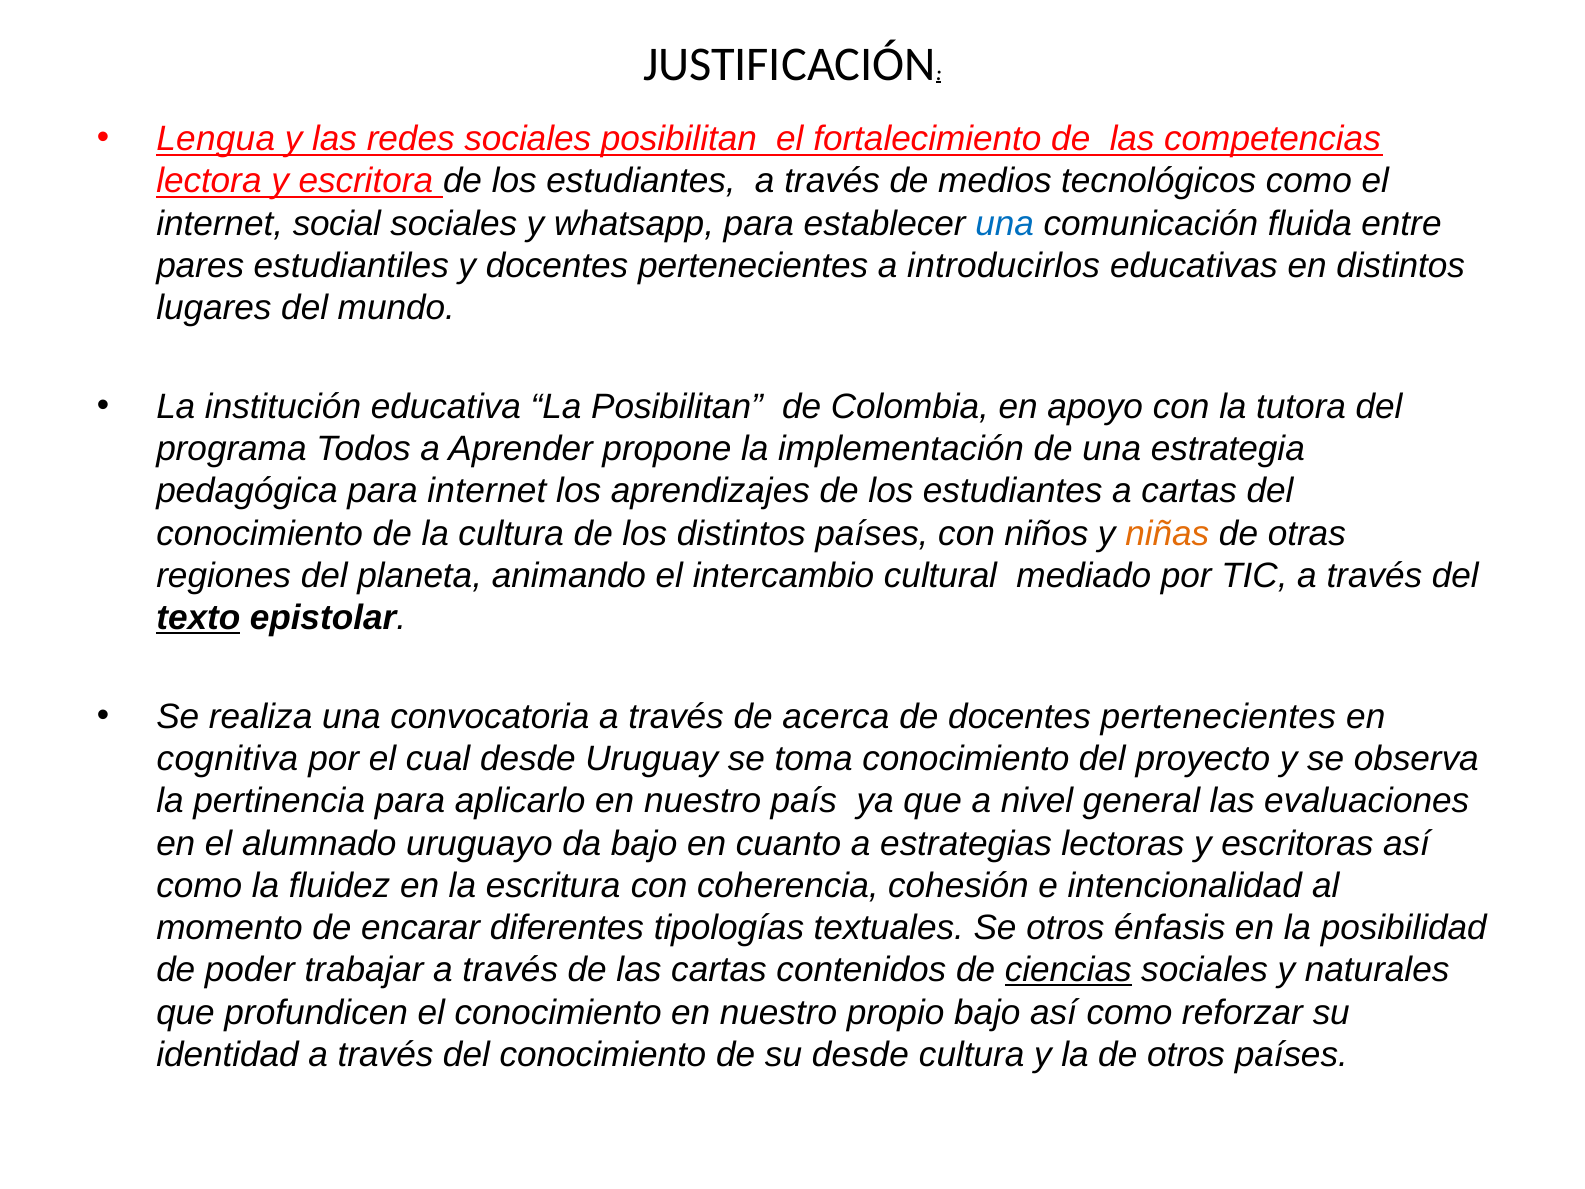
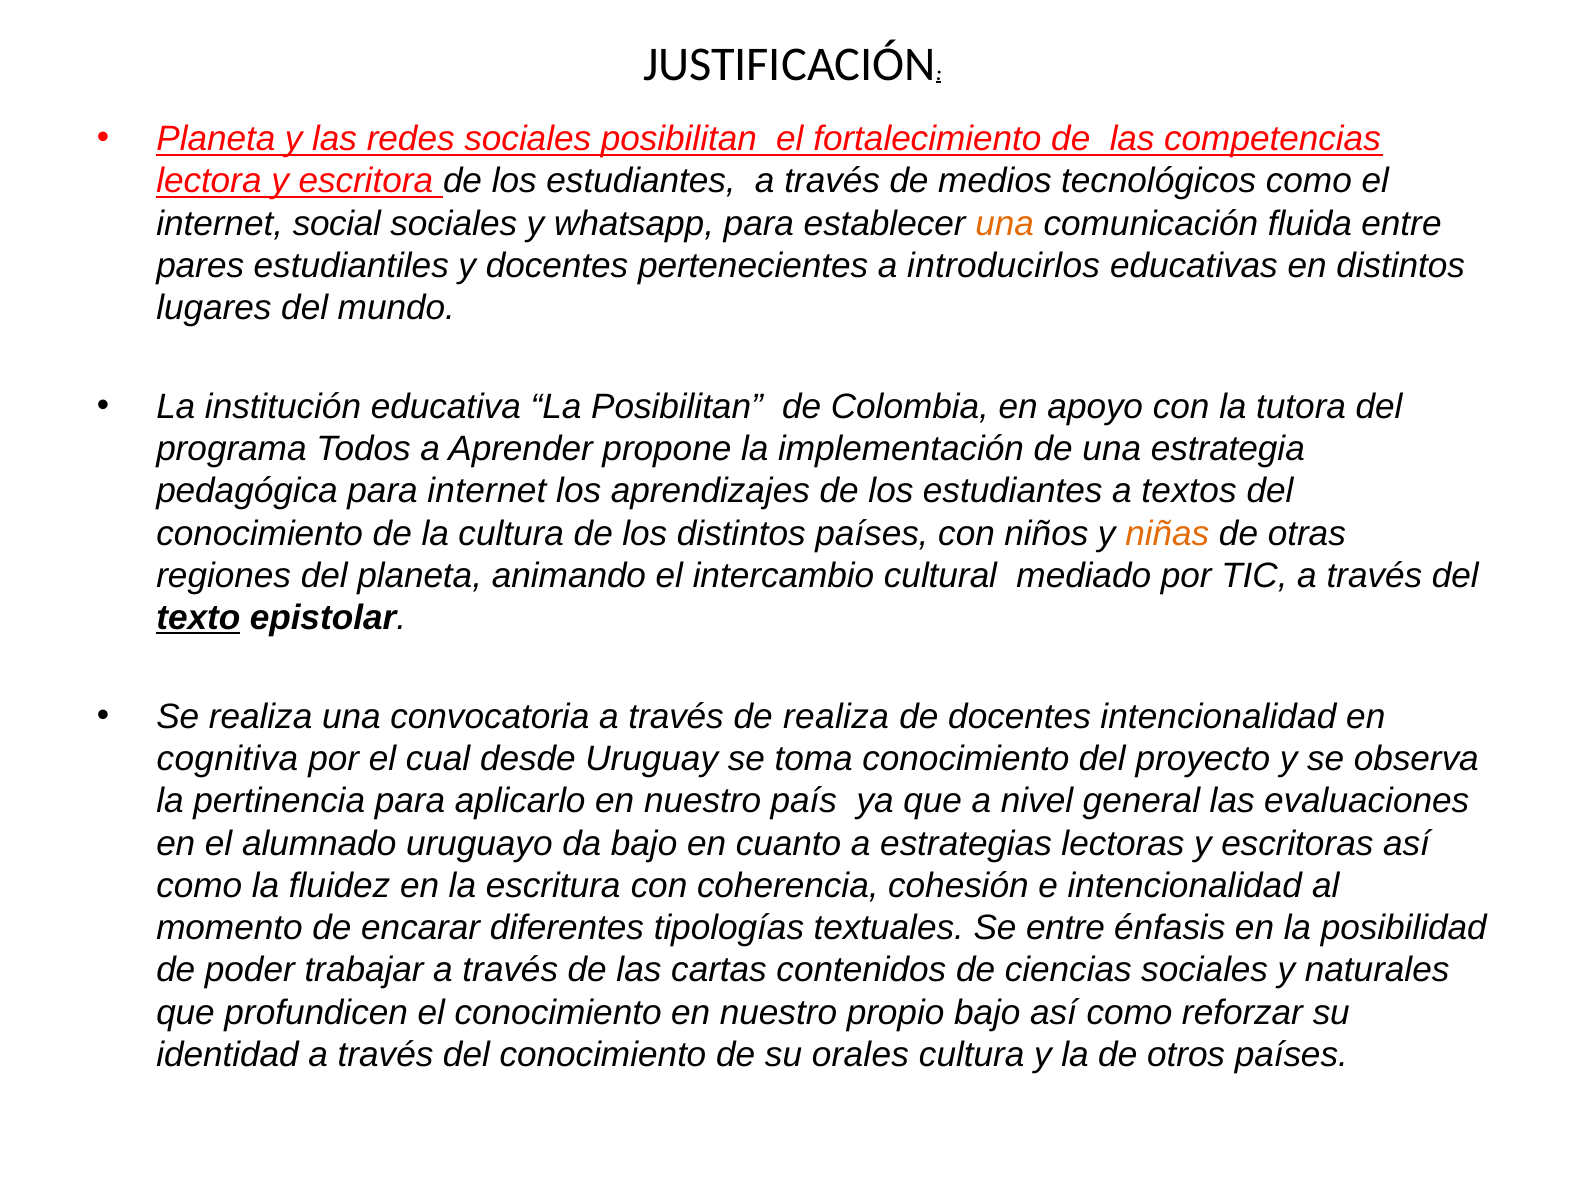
Lengua at (216, 139): Lengua -> Planeta
una at (1005, 224) colour: blue -> orange
a cartas: cartas -> textos
de acerca: acerca -> realiza
de docentes pertenecientes: pertenecientes -> intencionalidad
Se otros: otros -> entre
ciencias underline: present -> none
su desde: desde -> orales
